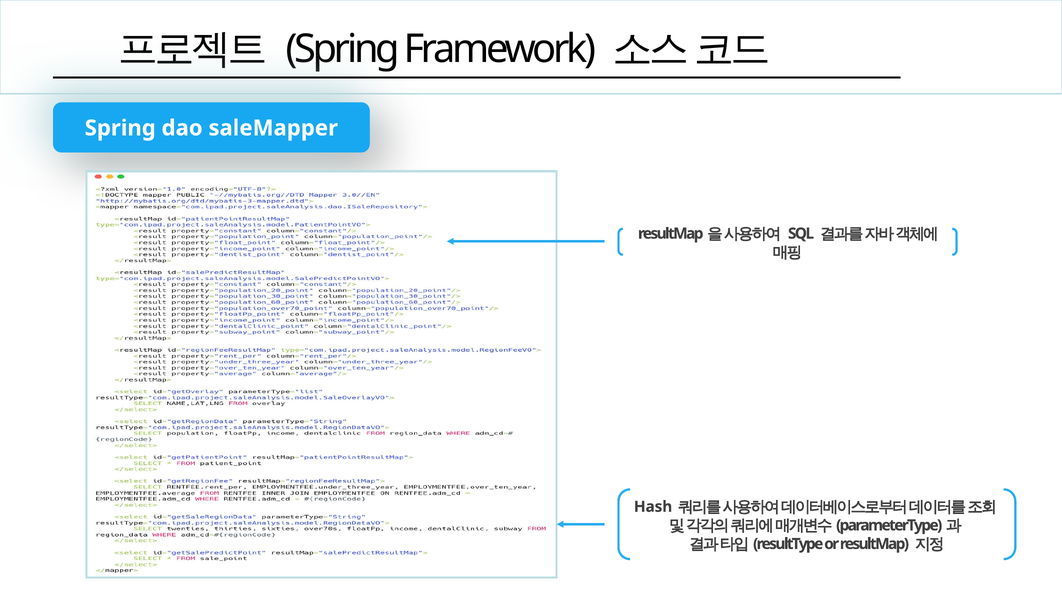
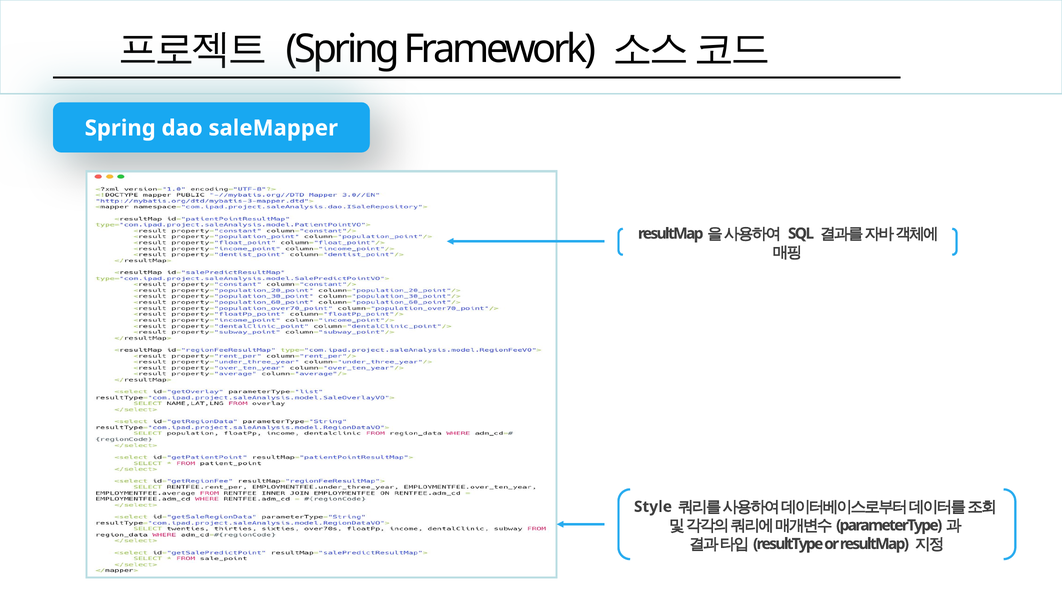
Hash: Hash -> Style
